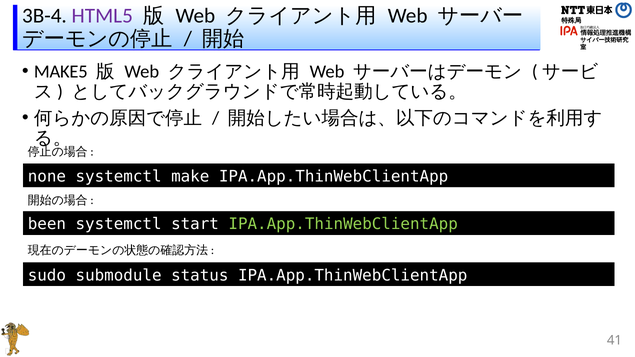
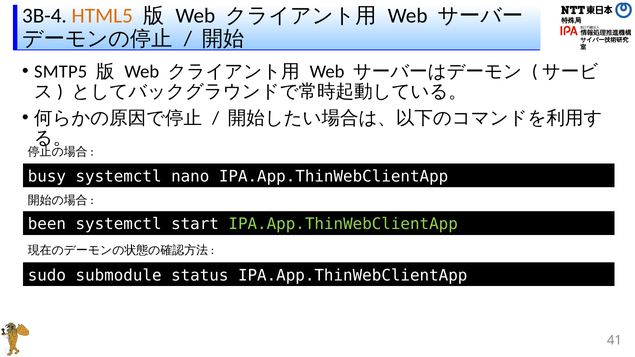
HTML5 colour: purple -> orange
MAKE5: MAKE5 -> SMTP5
none: none -> busy
make: make -> nano
